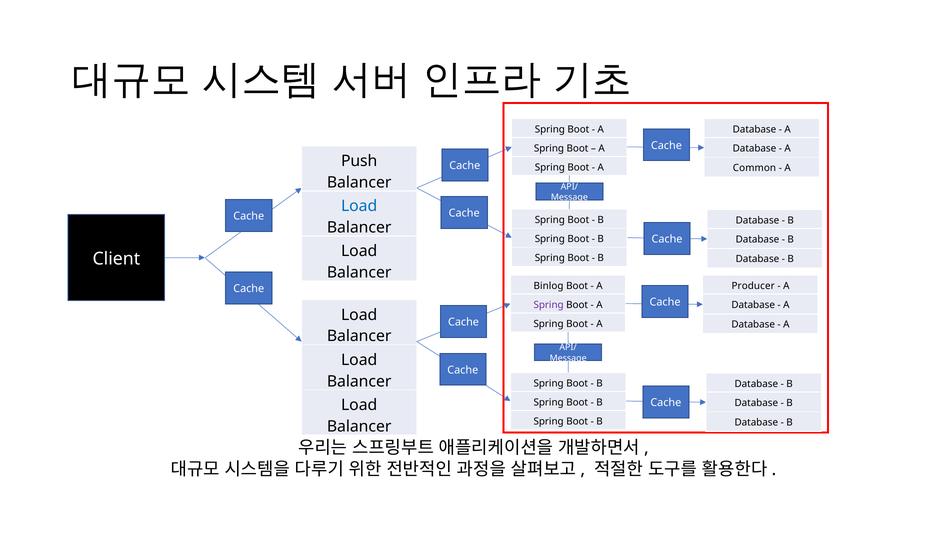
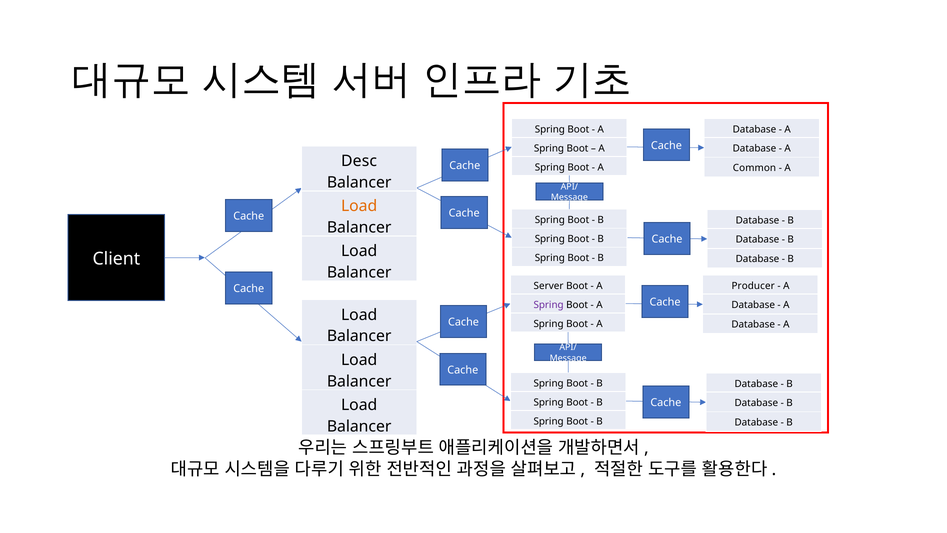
Push: Push -> Desc
Load at (359, 206) colour: blue -> orange
Binlog: Binlog -> Server
